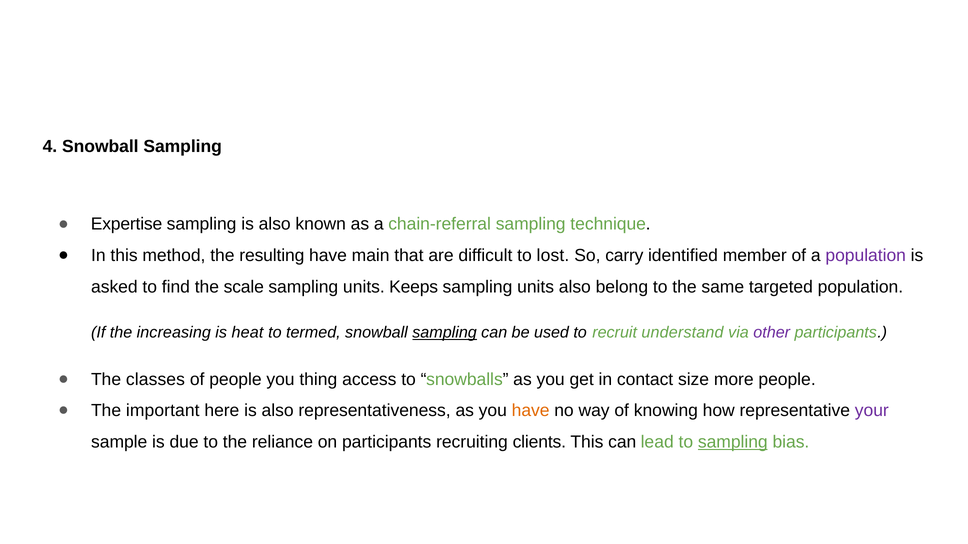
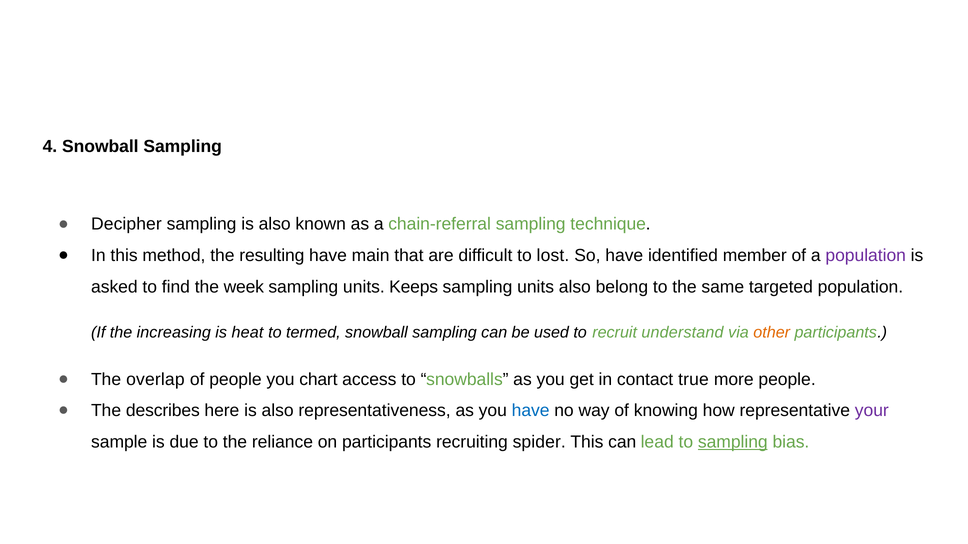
Expertise: Expertise -> Decipher
So carry: carry -> have
scale: scale -> week
sampling at (445, 333) underline: present -> none
other colour: purple -> orange
classes: classes -> overlap
thing: thing -> chart
size: size -> true
important: important -> describes
have at (531, 411) colour: orange -> blue
clients: clients -> spider
